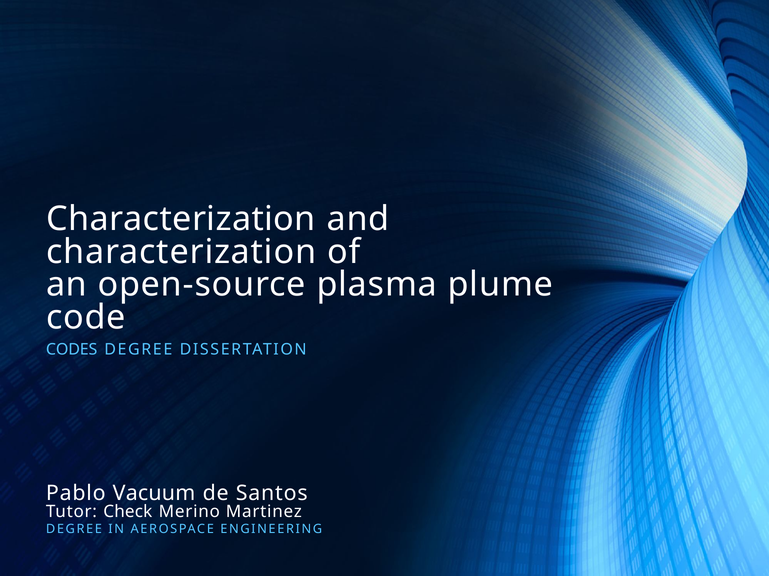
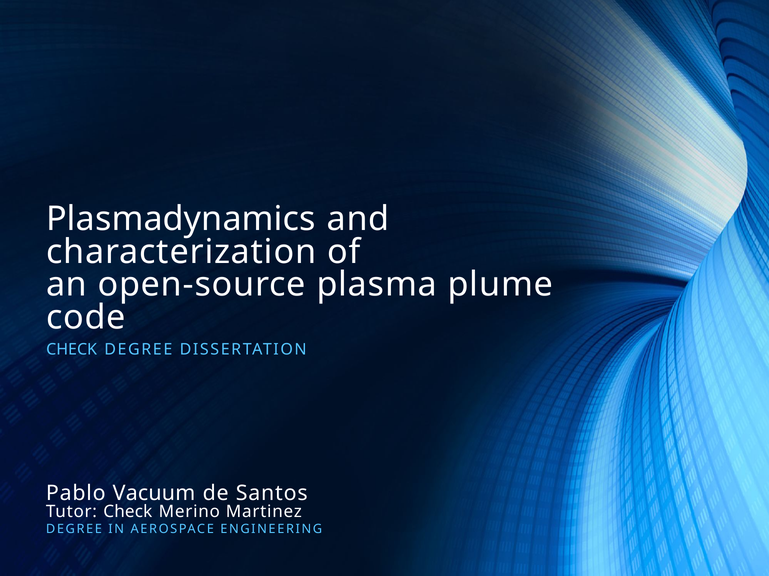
Characterization at (181, 219): Characterization -> Plasmadynamics
CODES at (72, 350): CODES -> CHECK
